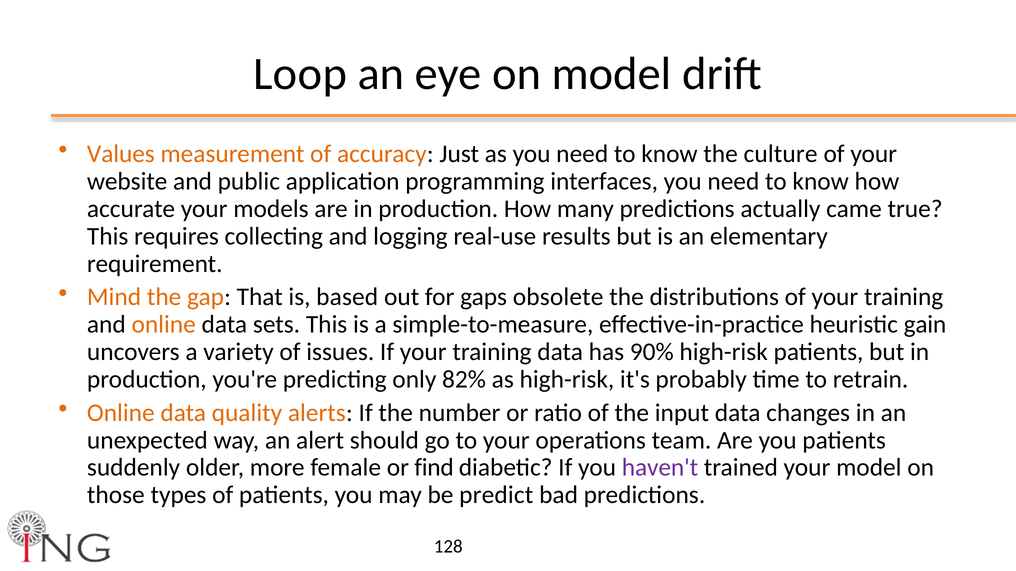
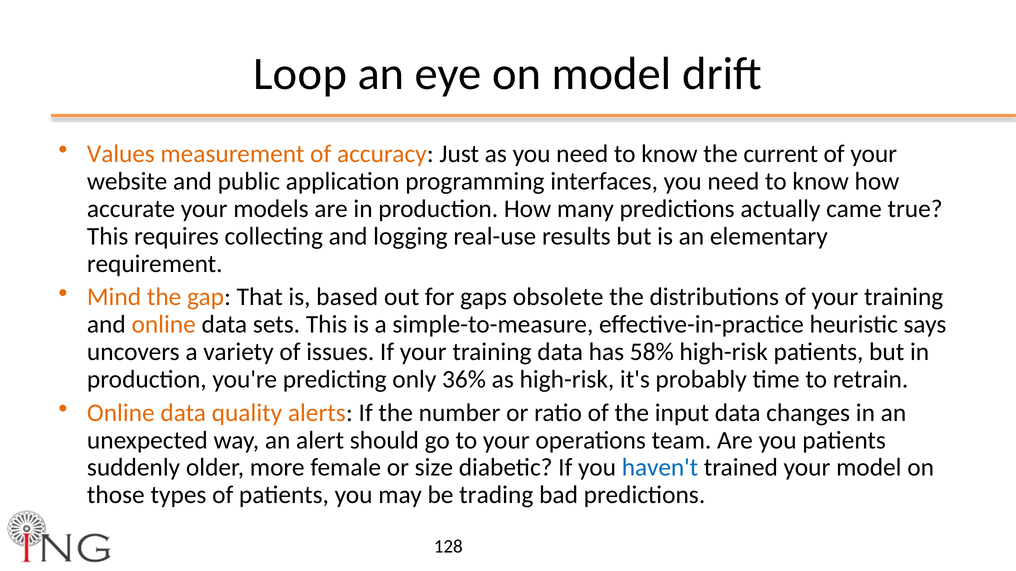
culture: culture -> current
gain: gain -> says
90%: 90% -> 58%
82%: 82% -> 36%
find: find -> size
haven't colour: purple -> blue
predict: predict -> trading
